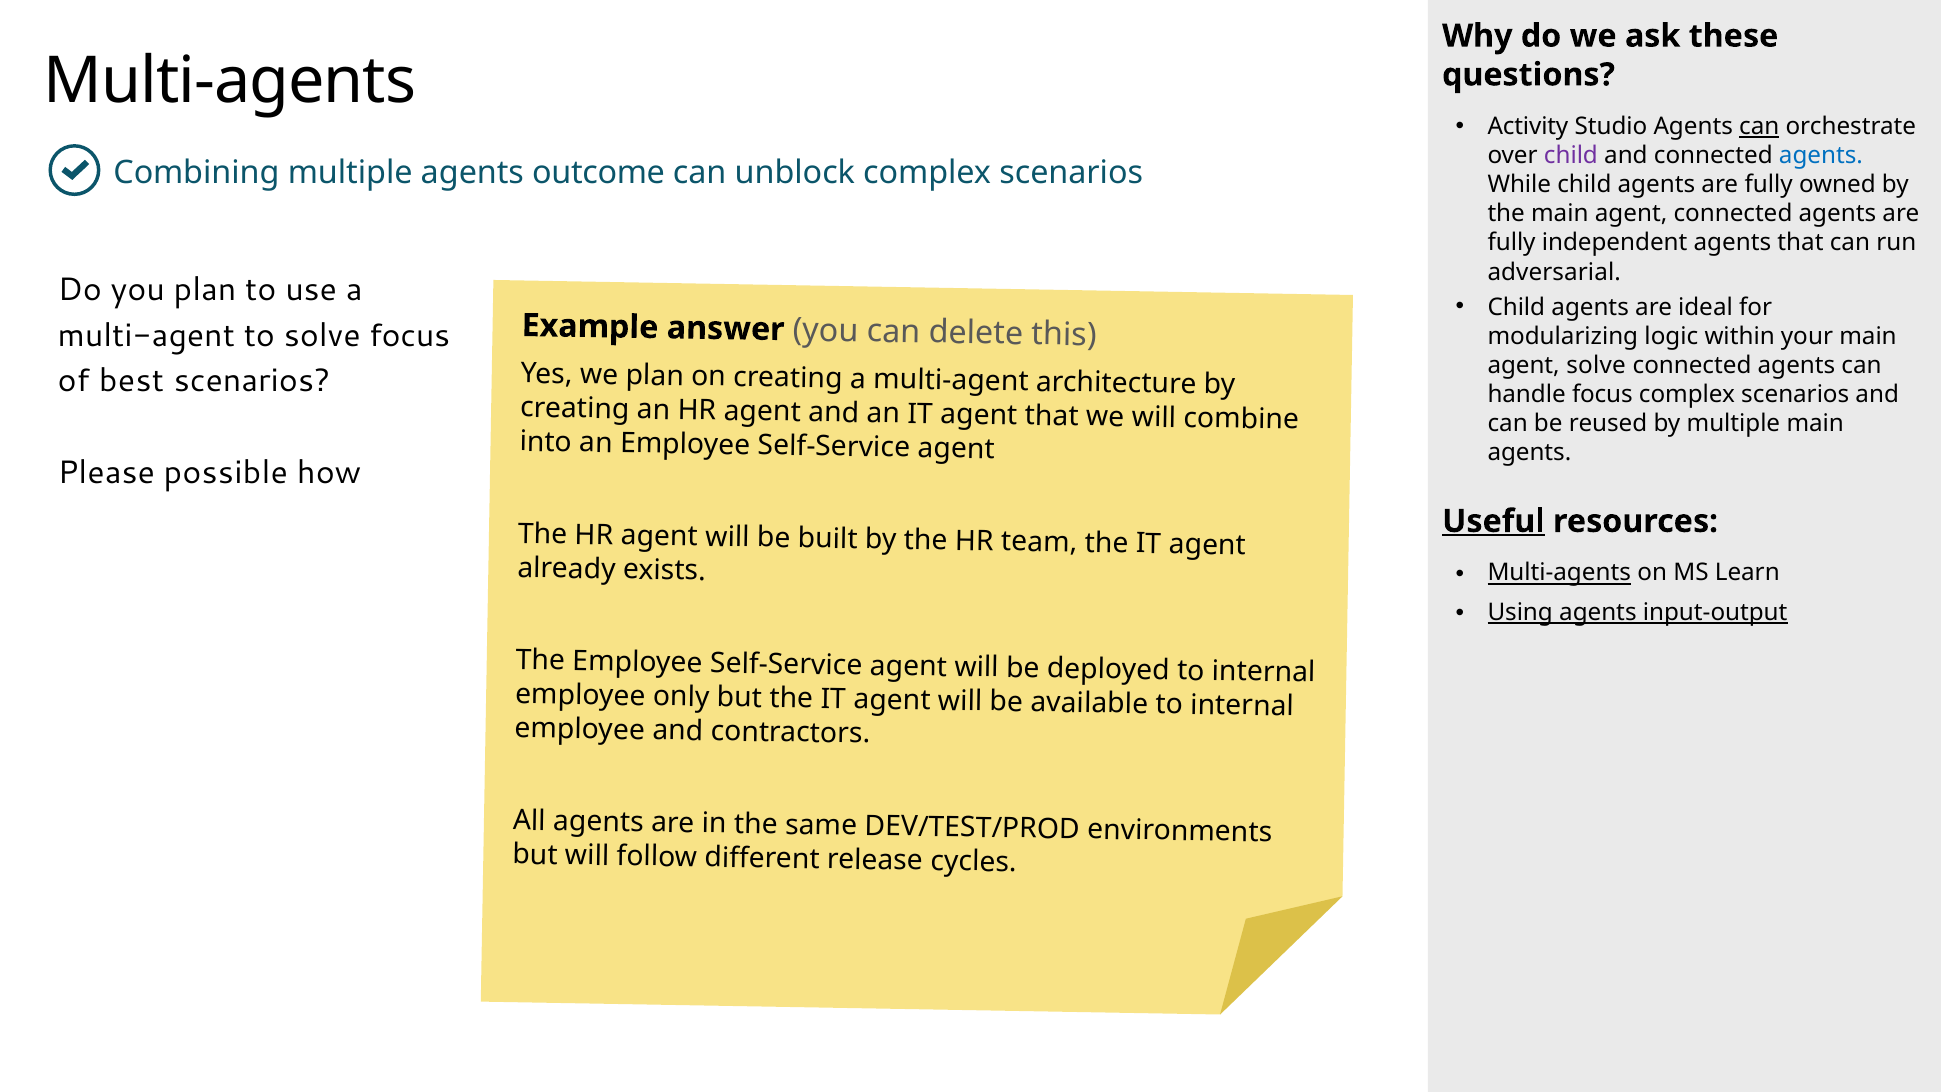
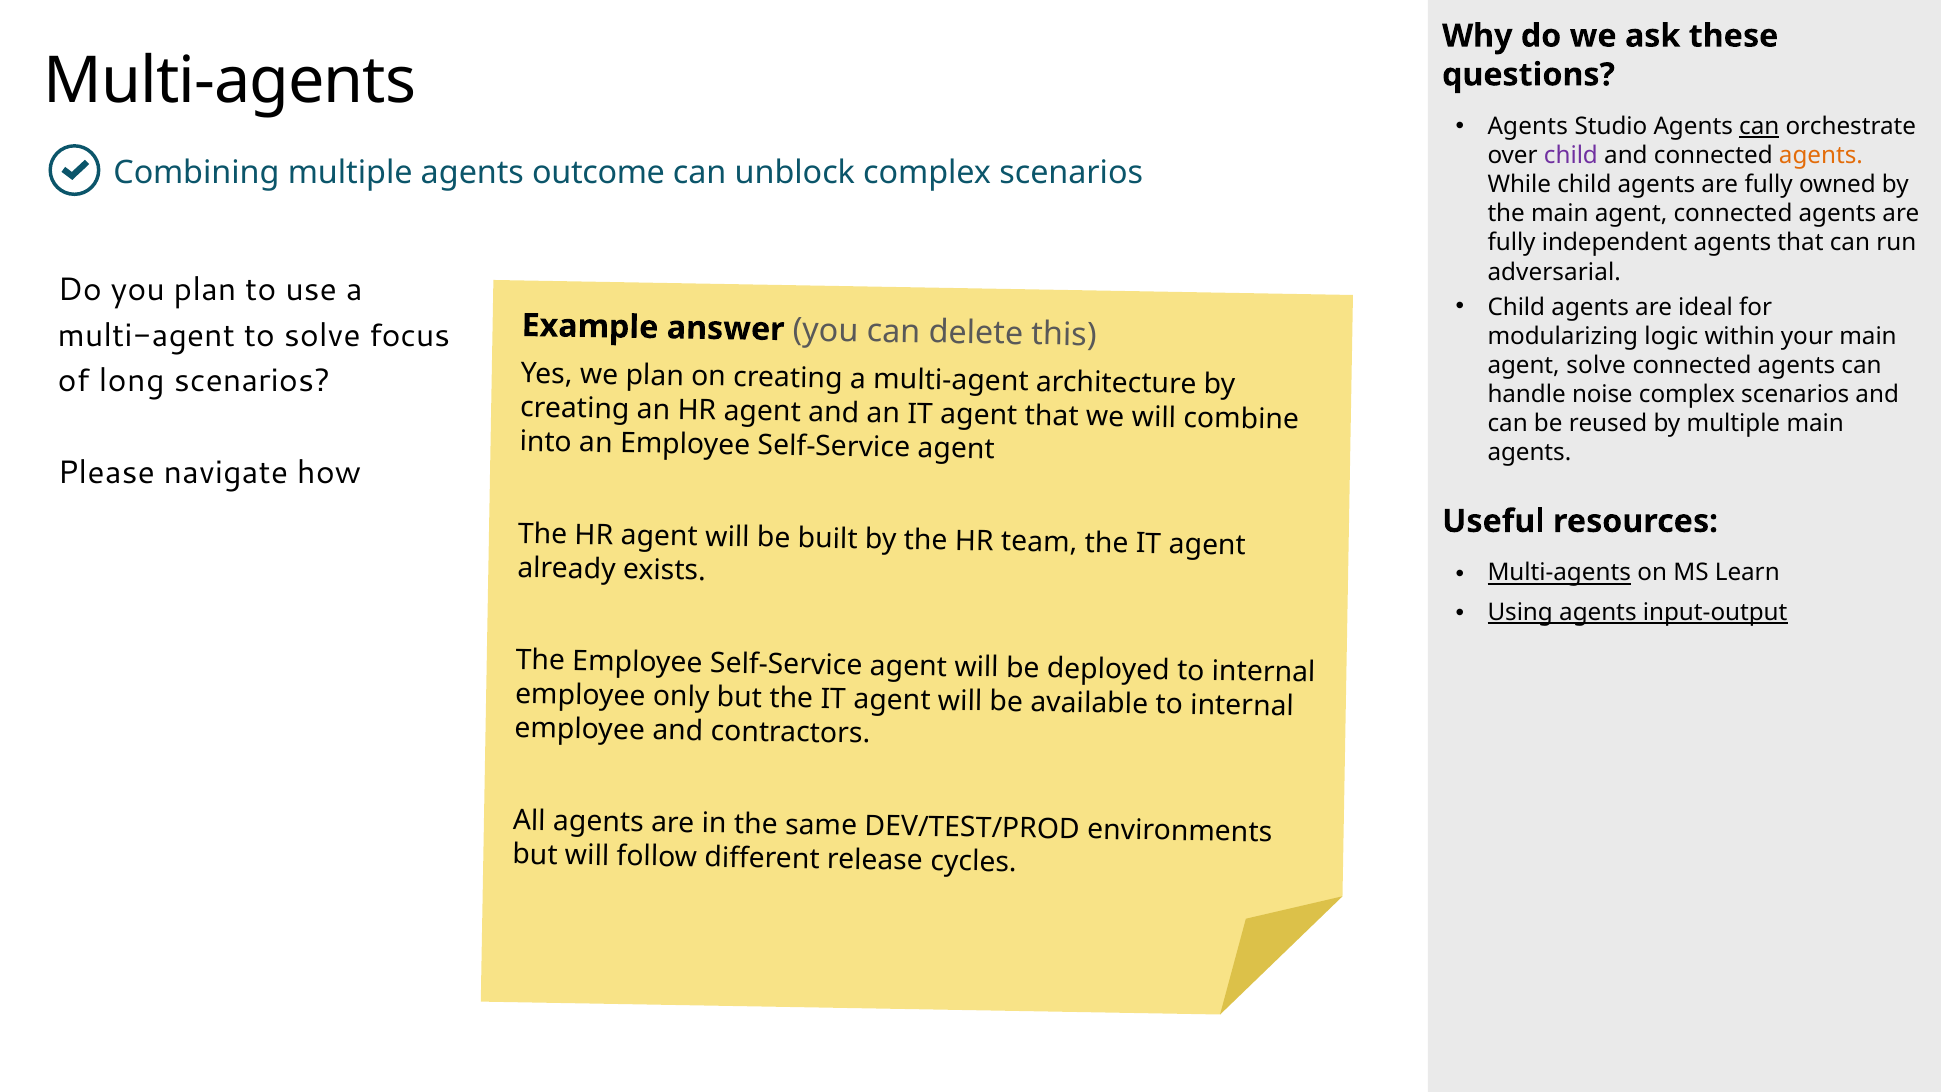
Activity at (1528, 126): Activity -> Agents
agents at (1821, 156) colour: blue -> orange
best: best -> long
handle focus: focus -> noise
possible: possible -> navigate
Useful underline: present -> none
